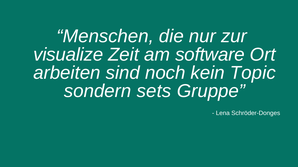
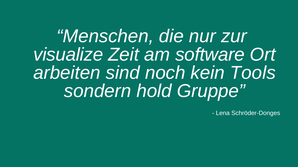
Topic: Topic -> Tools
sets: sets -> hold
